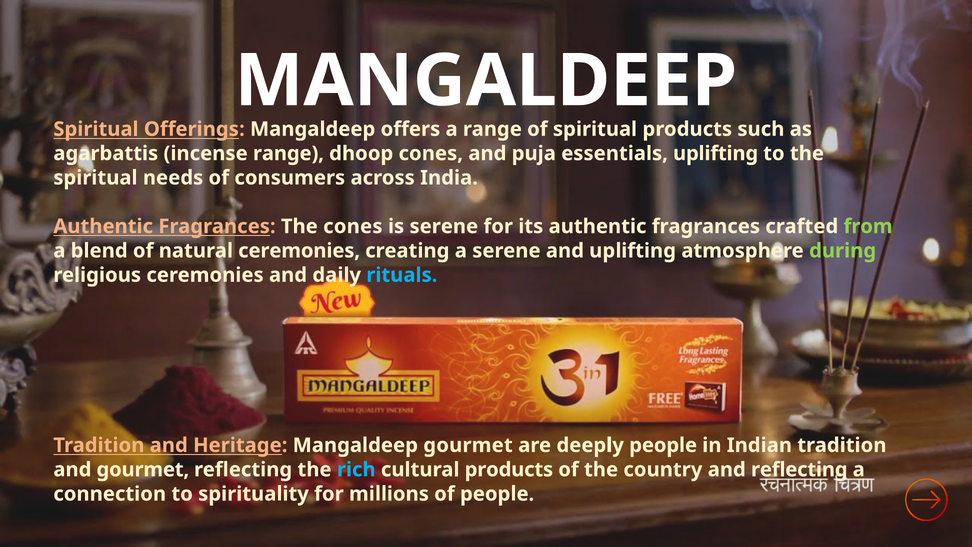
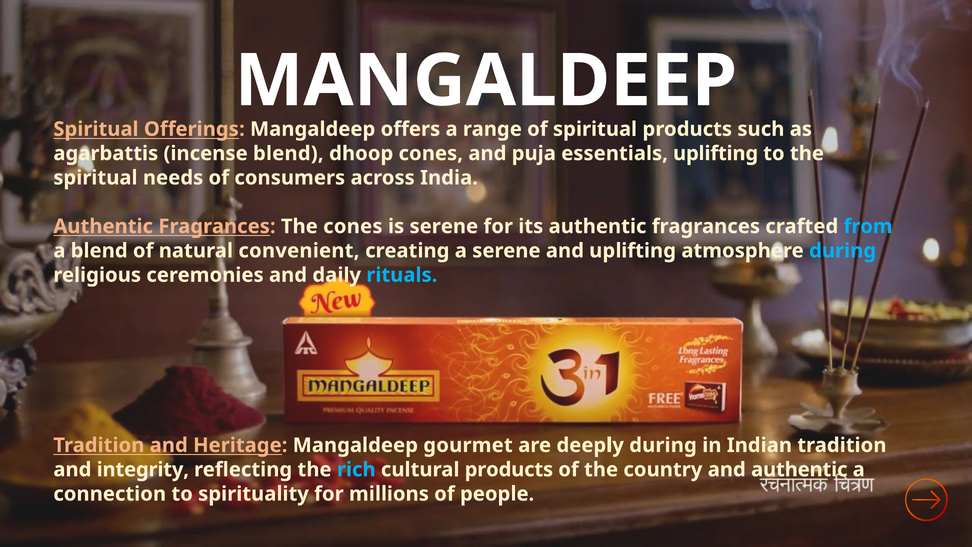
incense range: range -> blend
from colour: light green -> light blue
natural ceremonies: ceremonies -> convenient
during at (843, 251) colour: light green -> light blue
deeply people: people -> during
and gourmet: gourmet -> integrity
and reflecting: reflecting -> authentic
